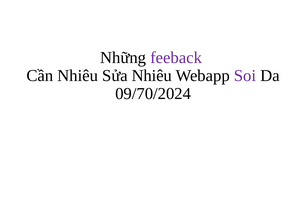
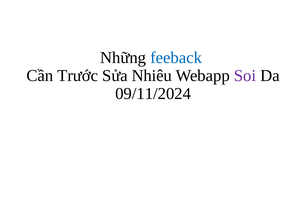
feeback colour: purple -> blue
Cần Nhiêu: Nhiêu -> Trước
09/70/2024: 09/70/2024 -> 09/11/2024
